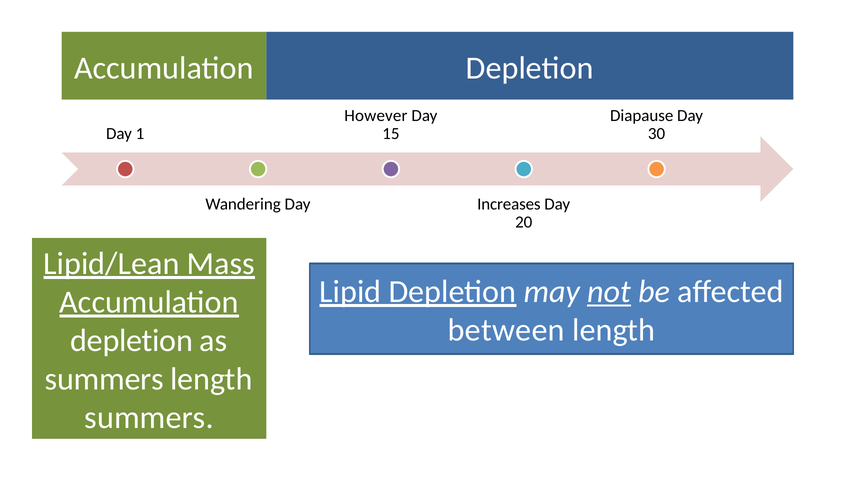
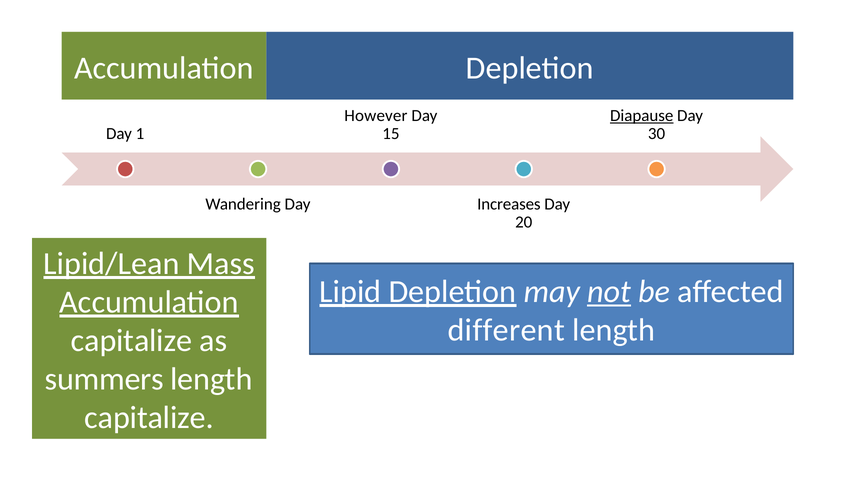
Diapause underline: none -> present
between: between -> different
depletion at (132, 341): depletion -> capitalize
summers at (149, 418): summers -> capitalize
